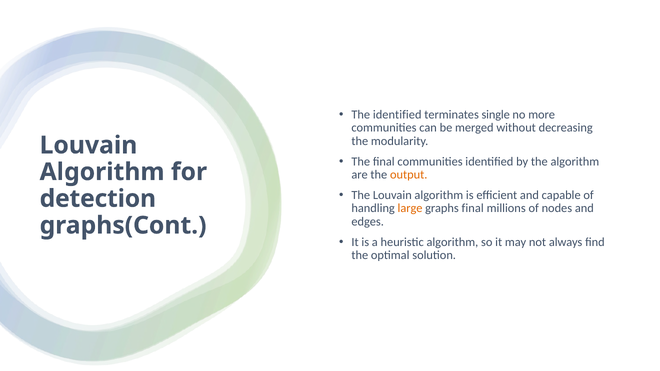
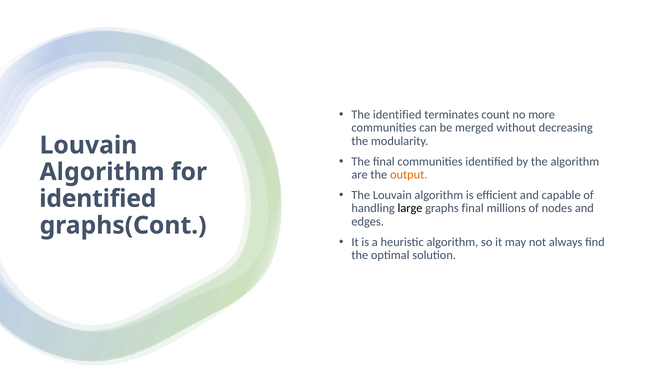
single: single -> count
detection at (98, 199): detection -> identified
large colour: orange -> black
